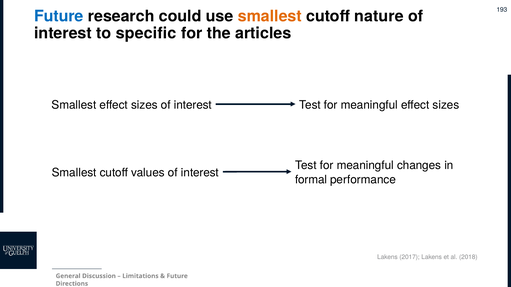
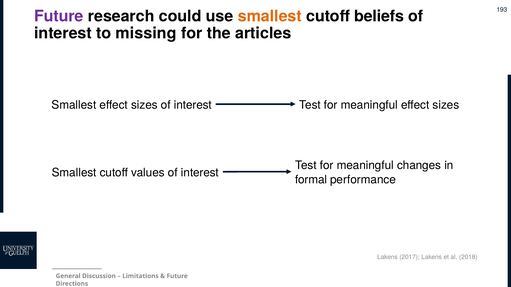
Future at (59, 16) colour: blue -> purple
nature: nature -> beliefs
specific: specific -> missing
